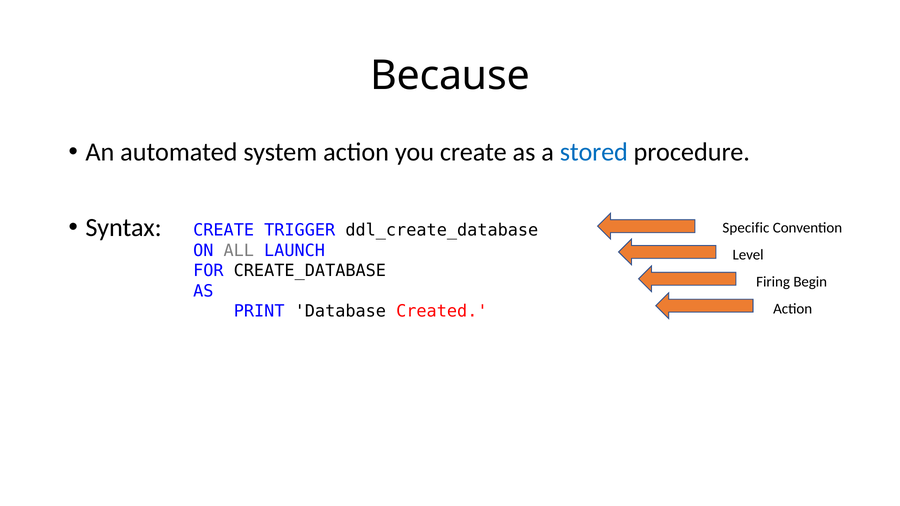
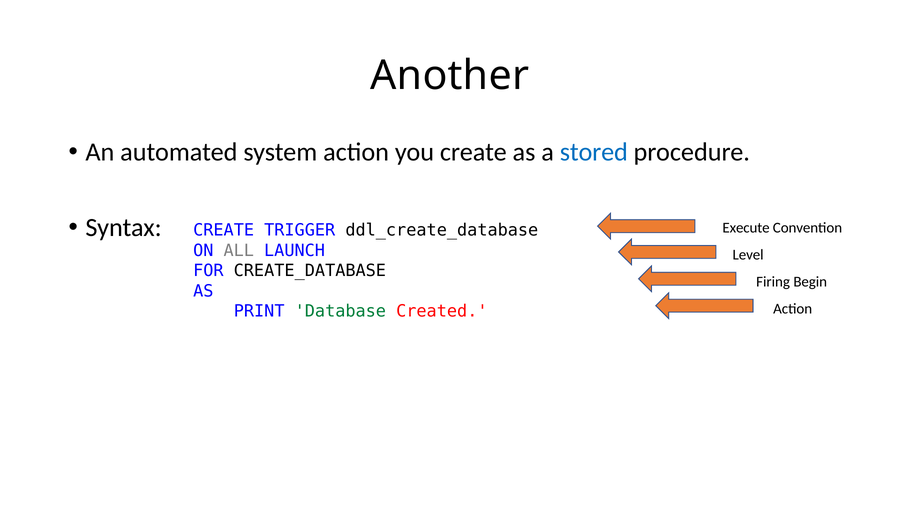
Because: Because -> Another
Specific: Specific -> Execute
Database colour: black -> green
